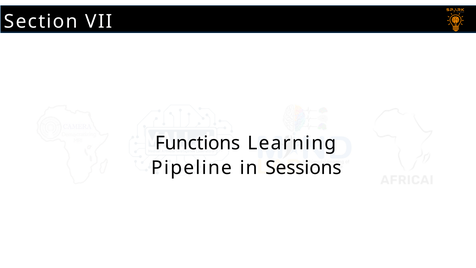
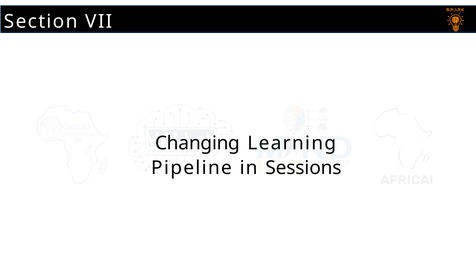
Functions: Functions -> Changing
